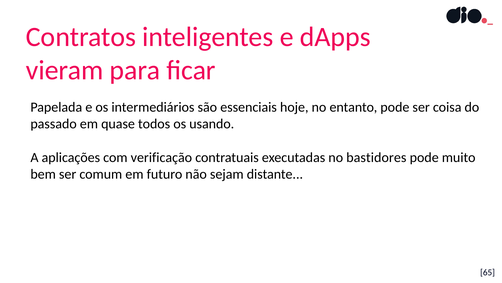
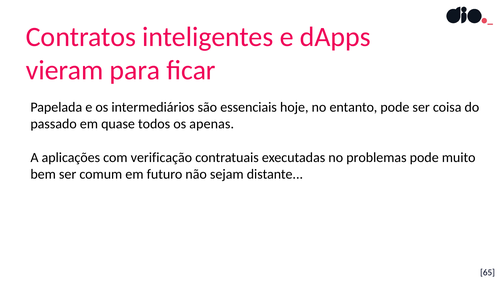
usando: usando -> apenas
bastidores: bastidores -> problemas
